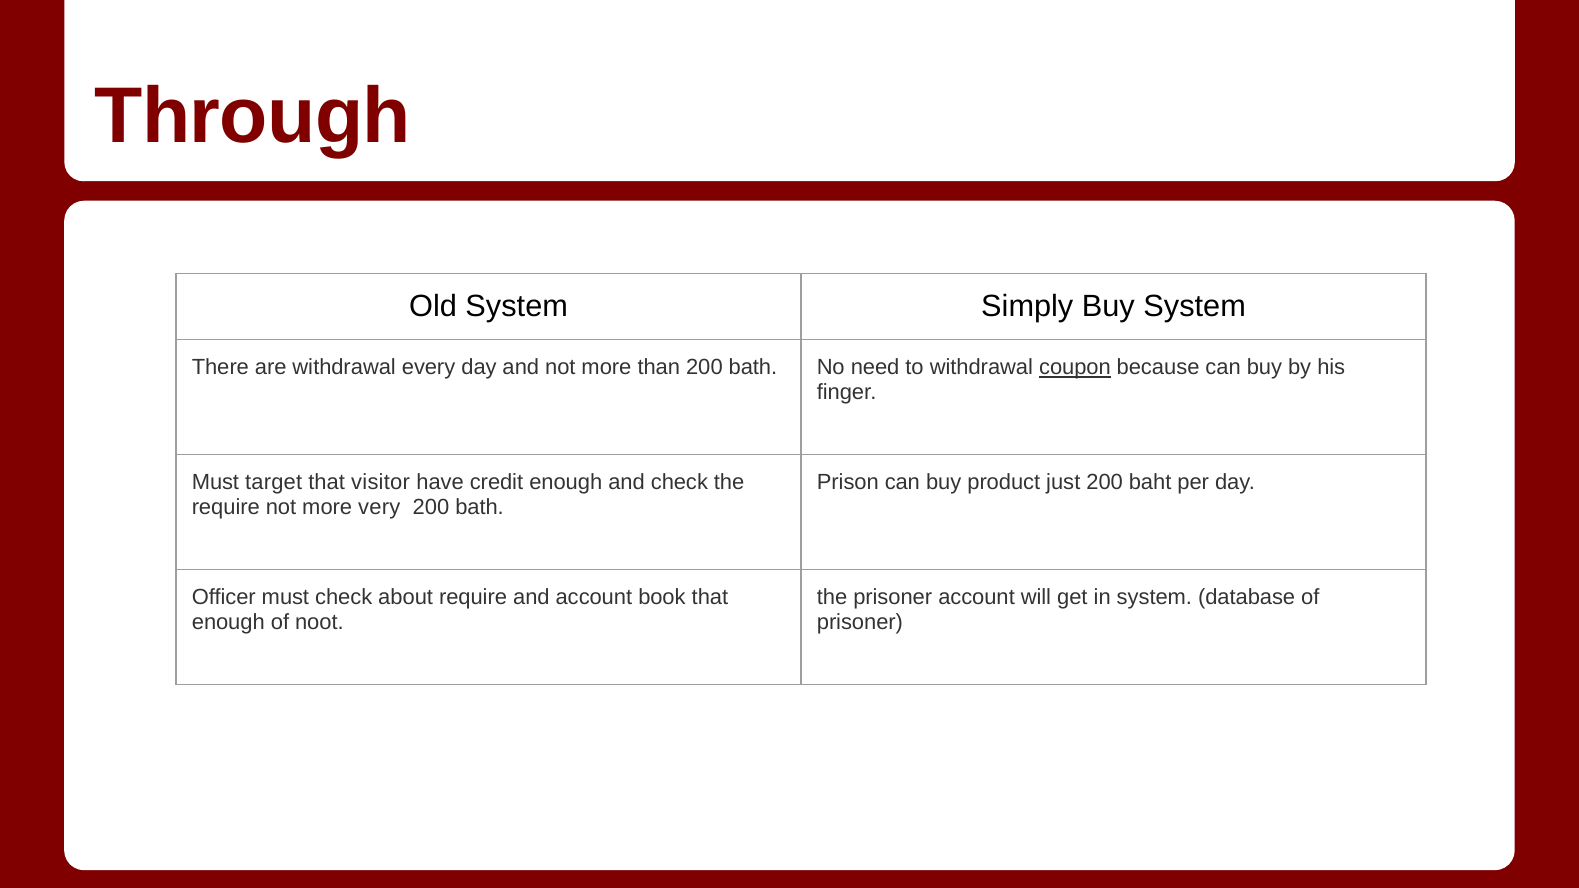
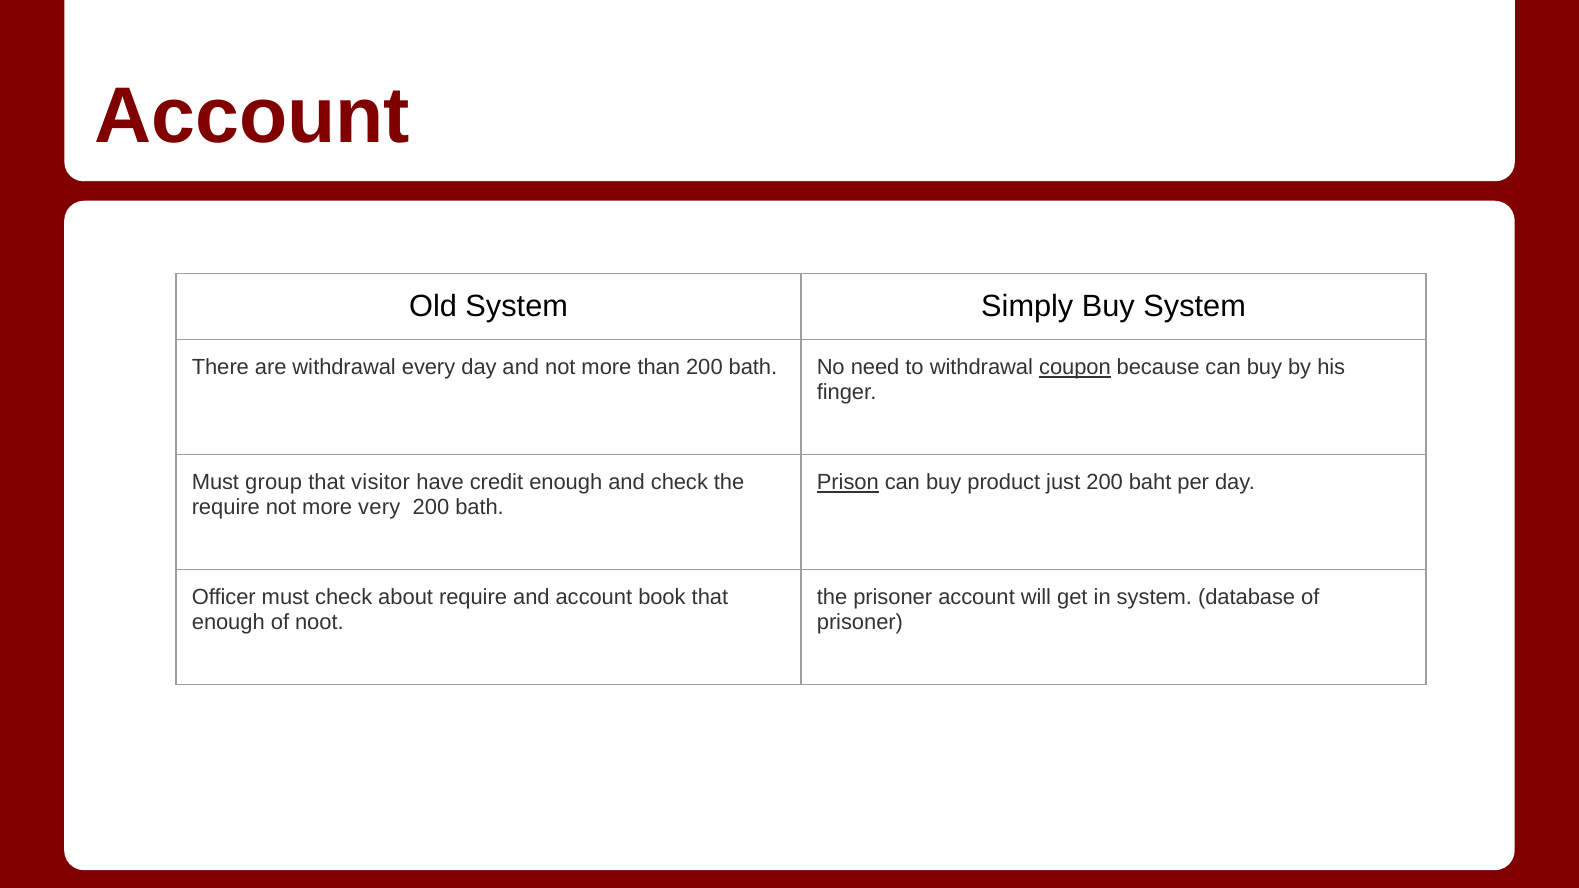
Through at (253, 116): Through -> Account
target: target -> group
Prison underline: none -> present
